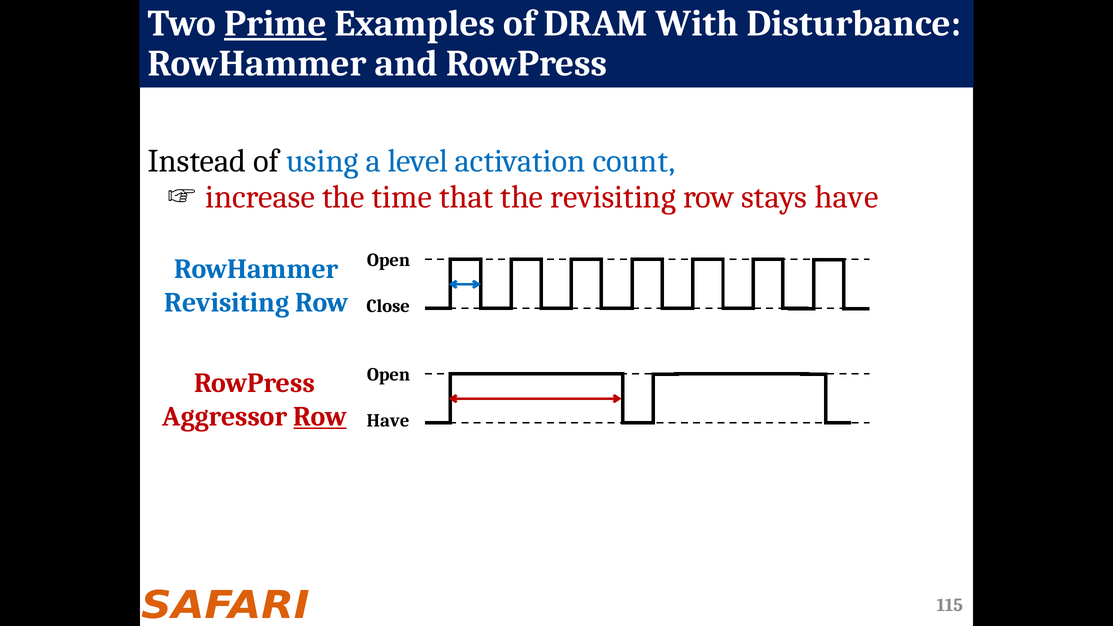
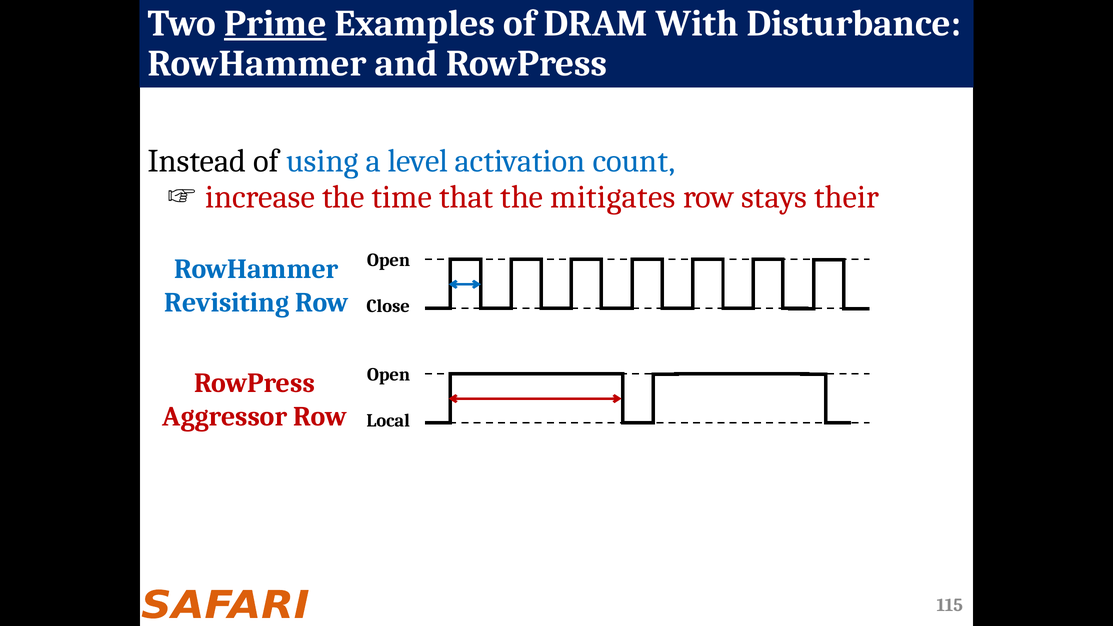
the revisiting: revisiting -> mitigates
stays have: have -> their
Row at (320, 416) underline: present -> none
Have at (388, 421): Have -> Local
